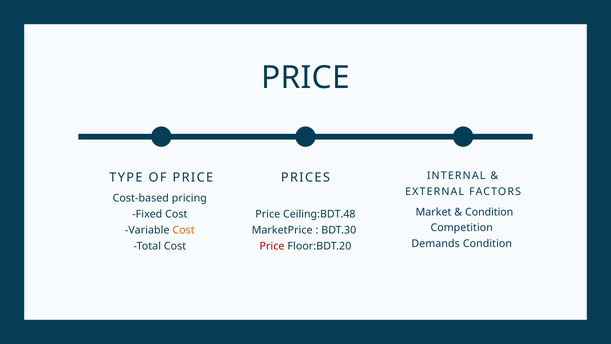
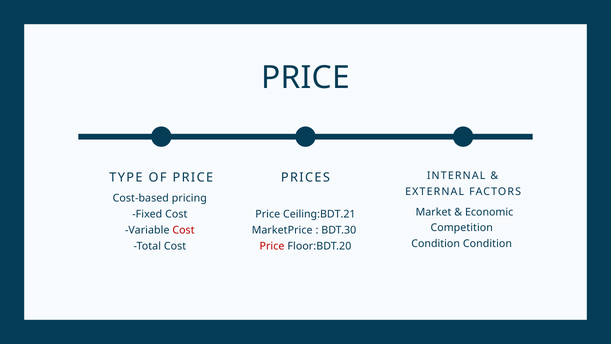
Condition at (489, 212): Condition -> Economic
Ceiling:BDT.48: Ceiling:BDT.48 -> Ceiling:BDT.21
Cost at (183, 230) colour: orange -> red
Demands at (436, 244): Demands -> Condition
